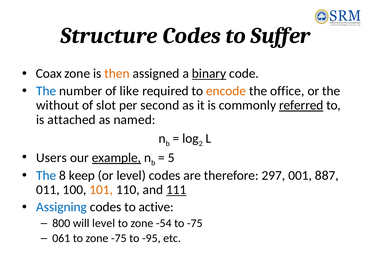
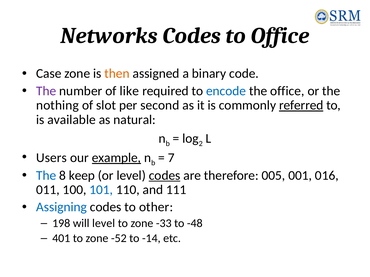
Structure: Structure -> Networks
to Suffer: Suffer -> Office
Coax: Coax -> Case
binary underline: present -> none
The at (46, 91) colour: blue -> purple
encode colour: orange -> blue
without: without -> nothing
attached: attached -> available
named: named -> natural
5: 5 -> 7
codes at (165, 176) underline: none -> present
297: 297 -> 005
887: 887 -> 016
101 colour: orange -> blue
111 underline: present -> none
active: active -> other
800: 800 -> 198
-54: -54 -> -33
to -75: -75 -> -48
061: 061 -> 401
zone -75: -75 -> -52
-95: -95 -> -14
